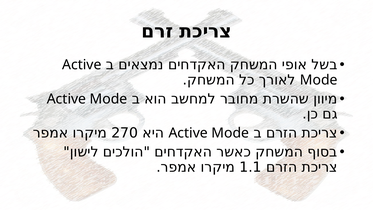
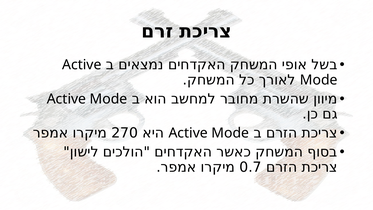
1.1: 1.1 -> 0.7
